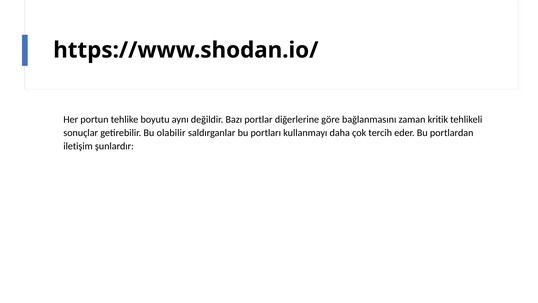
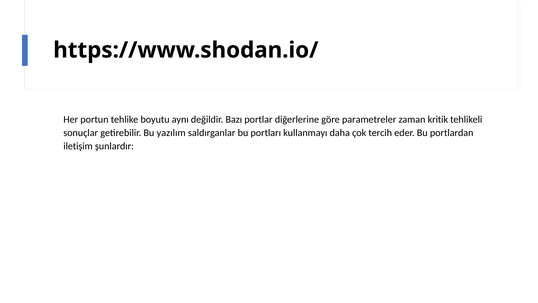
bağlanmasını: bağlanmasını -> parametreler
olabilir: olabilir -> yazılım
